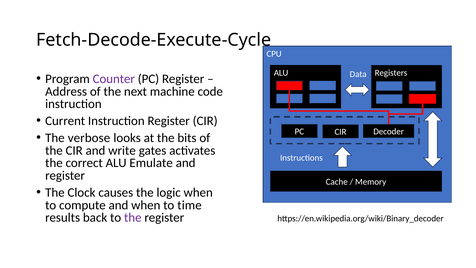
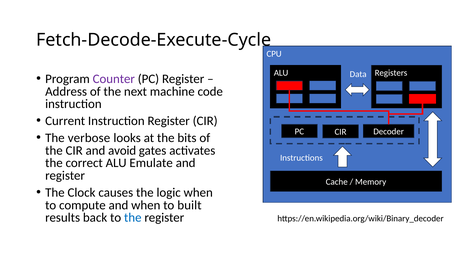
write: write -> avoid
time: time -> built
the at (133, 217) colour: purple -> blue
